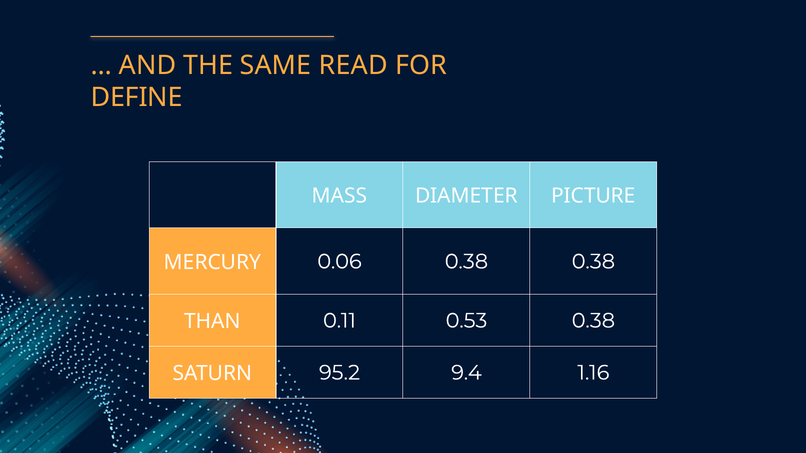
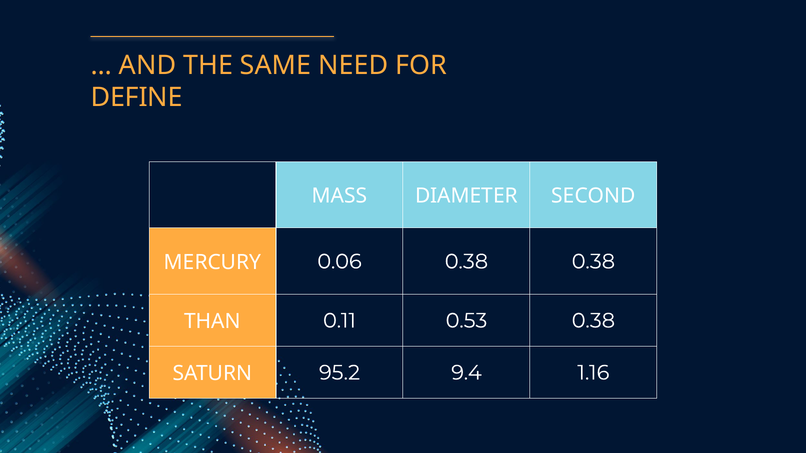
READ: READ -> NEED
PICTURE: PICTURE -> SECOND
